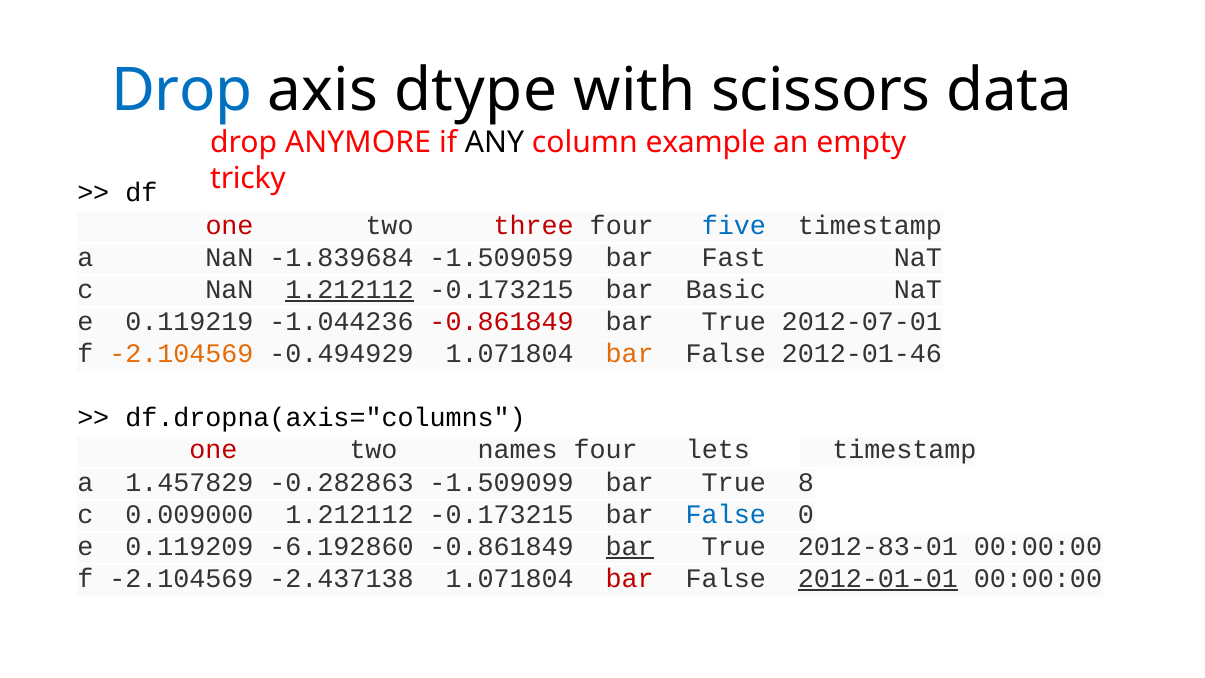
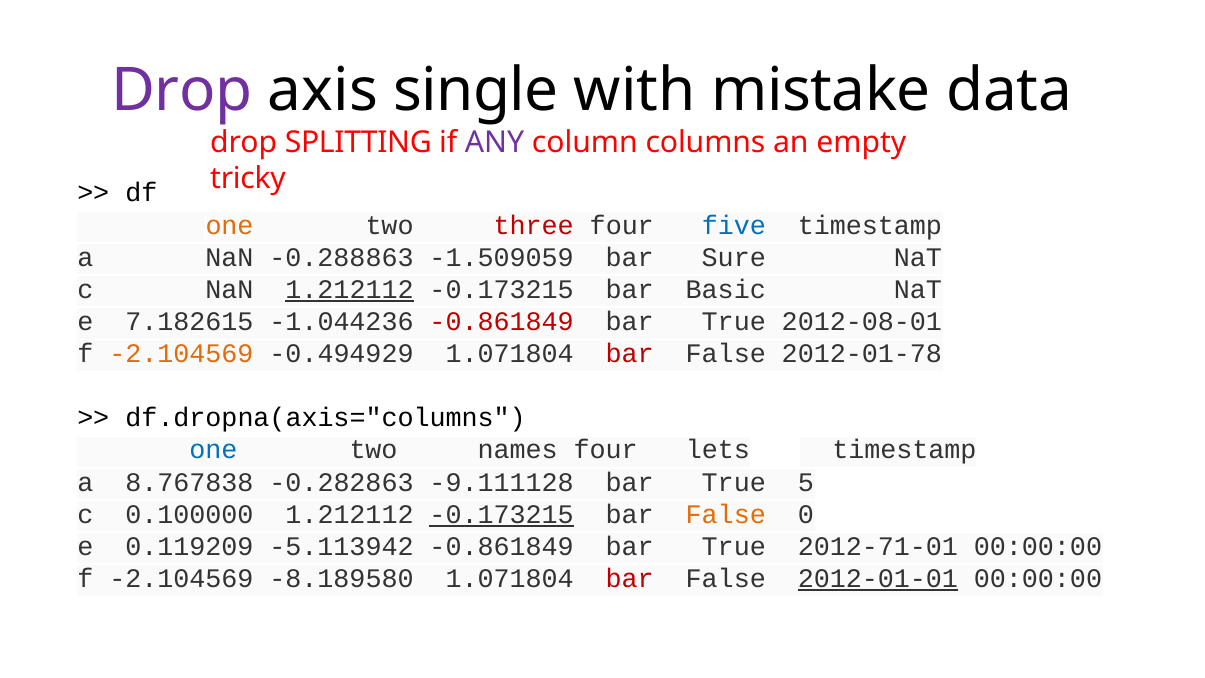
Drop at (182, 91) colour: blue -> purple
dtype: dtype -> single
scissors: scissors -> mistake
ANYMORE: ANYMORE -> SPLITTING
ANY colour: black -> purple
example: example -> columns
one at (230, 225) colour: red -> orange
-1.839684: -1.839684 -> -0.288863
Fast: Fast -> Sure
0.119219: 0.119219 -> 7.182615
2012-07-01: 2012-07-01 -> 2012-08-01
bar at (630, 354) colour: orange -> red
2012-01-46: 2012-01-46 -> 2012-01-78
one at (213, 450) colour: red -> blue
1.457829: 1.457829 -> 8.767838
-1.509099: -1.509099 -> -9.111128
8: 8 -> 5
0.009000: 0.009000 -> 0.100000
-0.173215 at (502, 514) underline: none -> present
False at (726, 514) colour: blue -> orange
-6.192860: -6.192860 -> -5.113942
bar at (630, 546) underline: present -> none
2012-83-01: 2012-83-01 -> 2012-71-01
-2.437138: -2.437138 -> -8.189580
